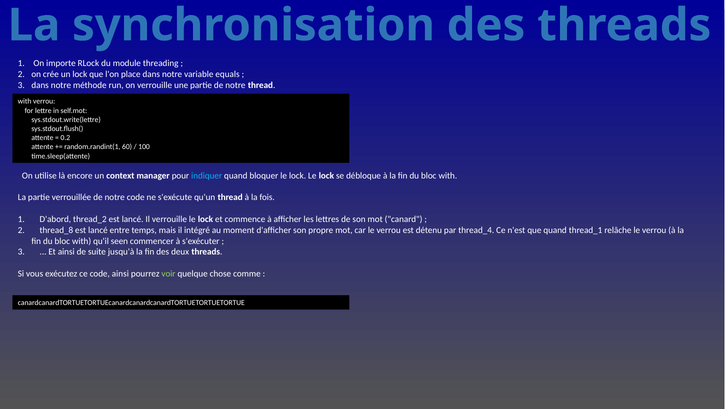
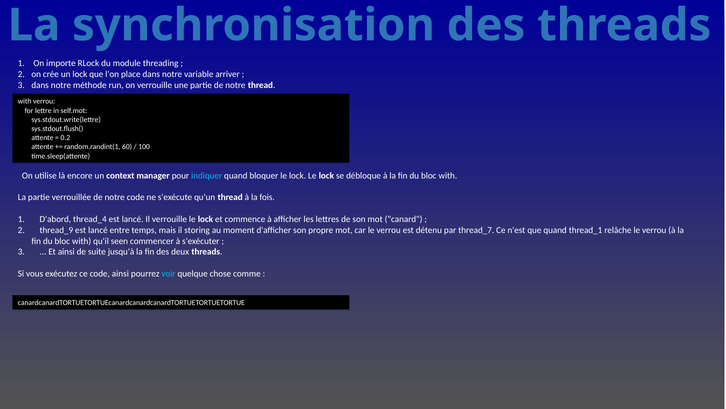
equals: equals -> arriver
thread_2: thread_2 -> thread_4
thread_8: thread_8 -> thread_9
intégré: intégré -> storing
thread_4: thread_4 -> thread_7
voir colour: light green -> light blue
